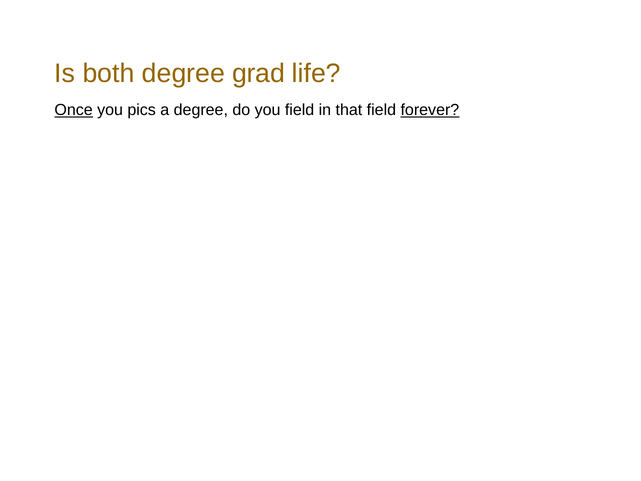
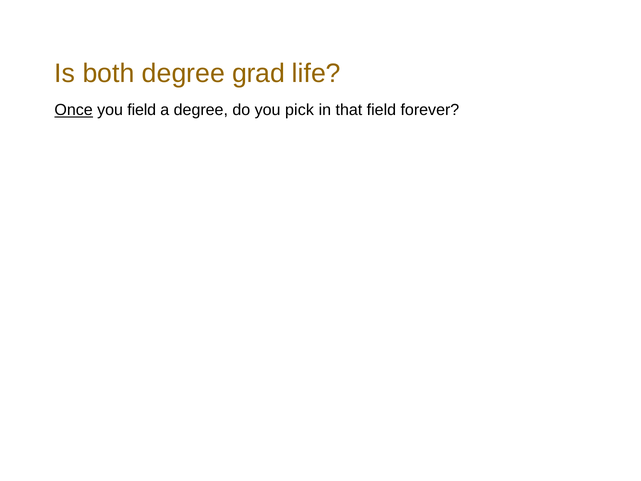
you pics: pics -> field
you field: field -> pick
forever underline: present -> none
